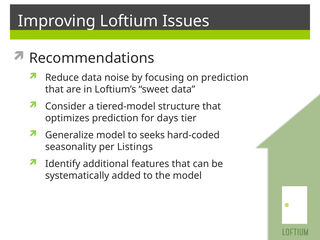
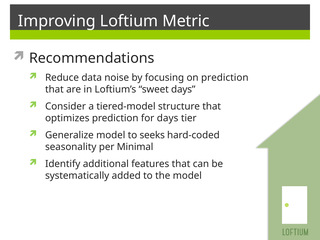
Issues: Issues -> Metric
sweet data: data -> days
Listings: Listings -> Minimal
